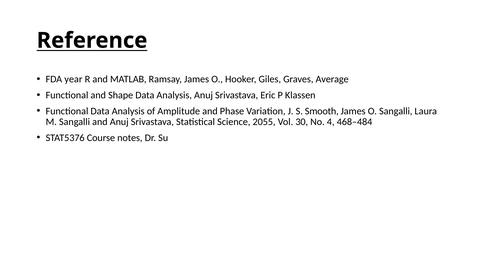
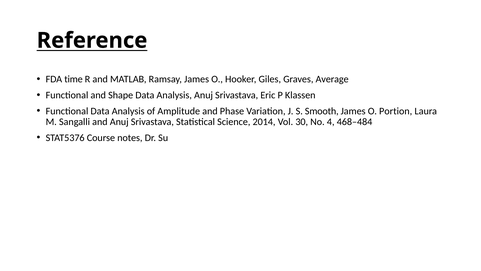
year: year -> time
O Sangalli: Sangalli -> Portion
2055: 2055 -> 2014
